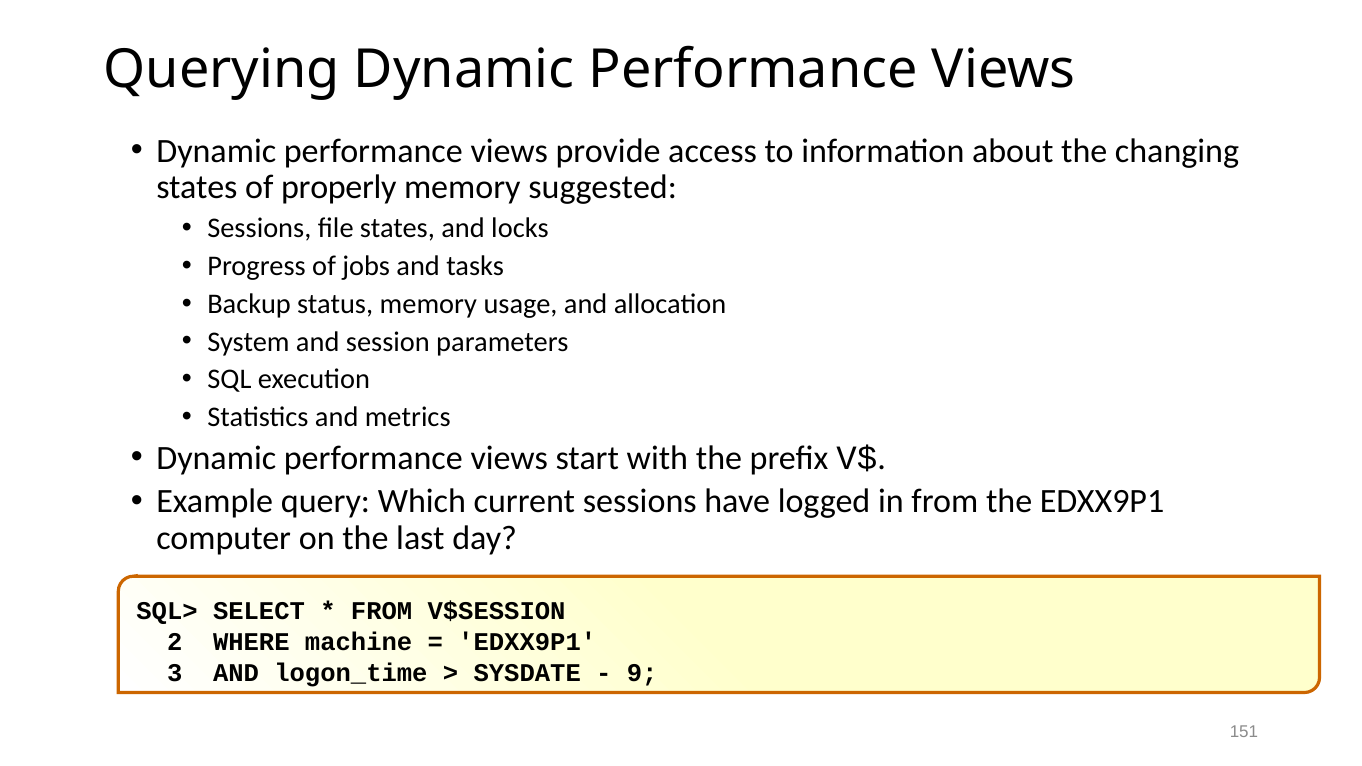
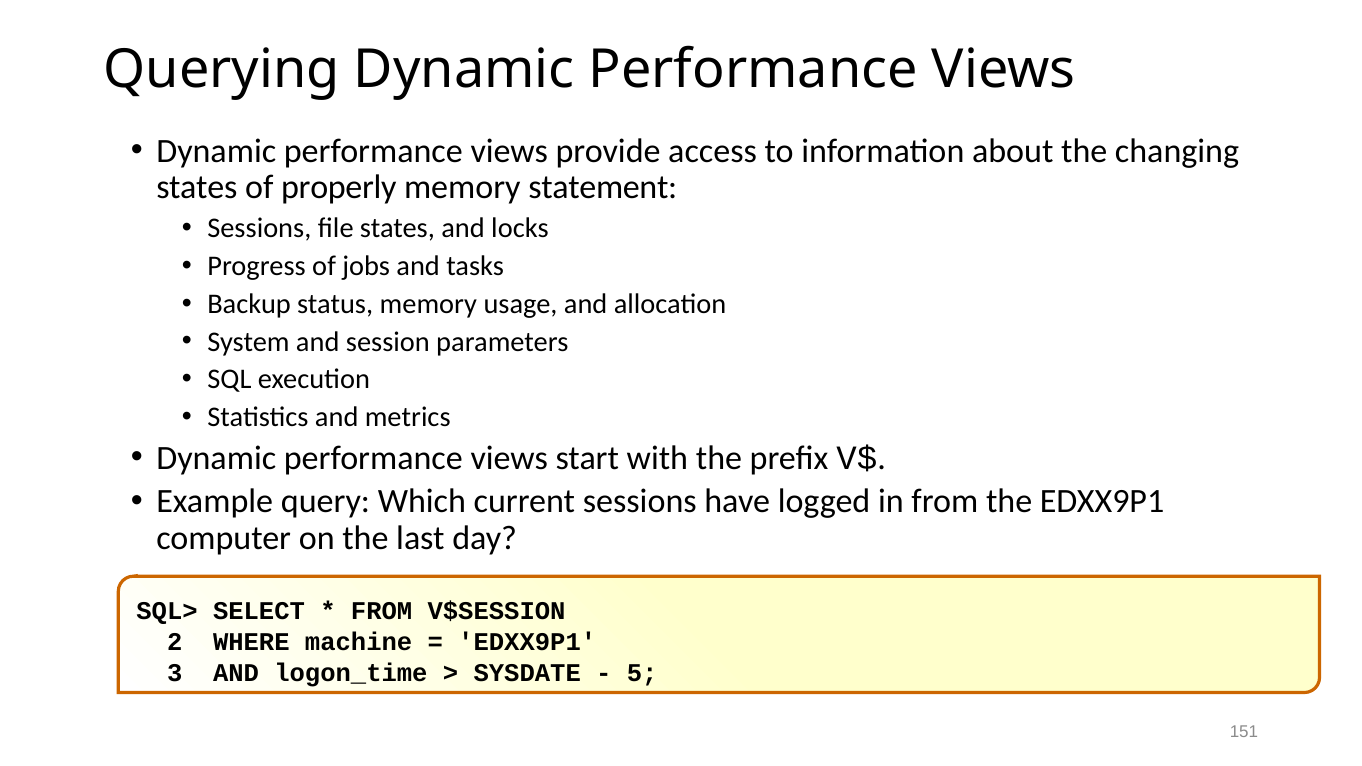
suggested: suggested -> statement
9: 9 -> 5
